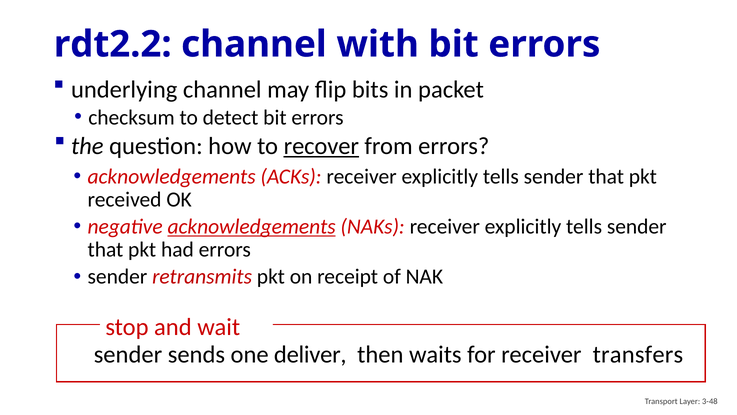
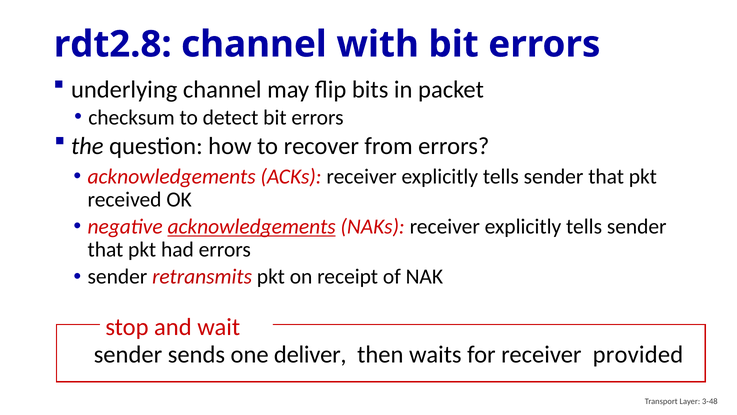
rdt2.2: rdt2.2 -> rdt2.8
recover underline: present -> none
transfers: transfers -> provided
